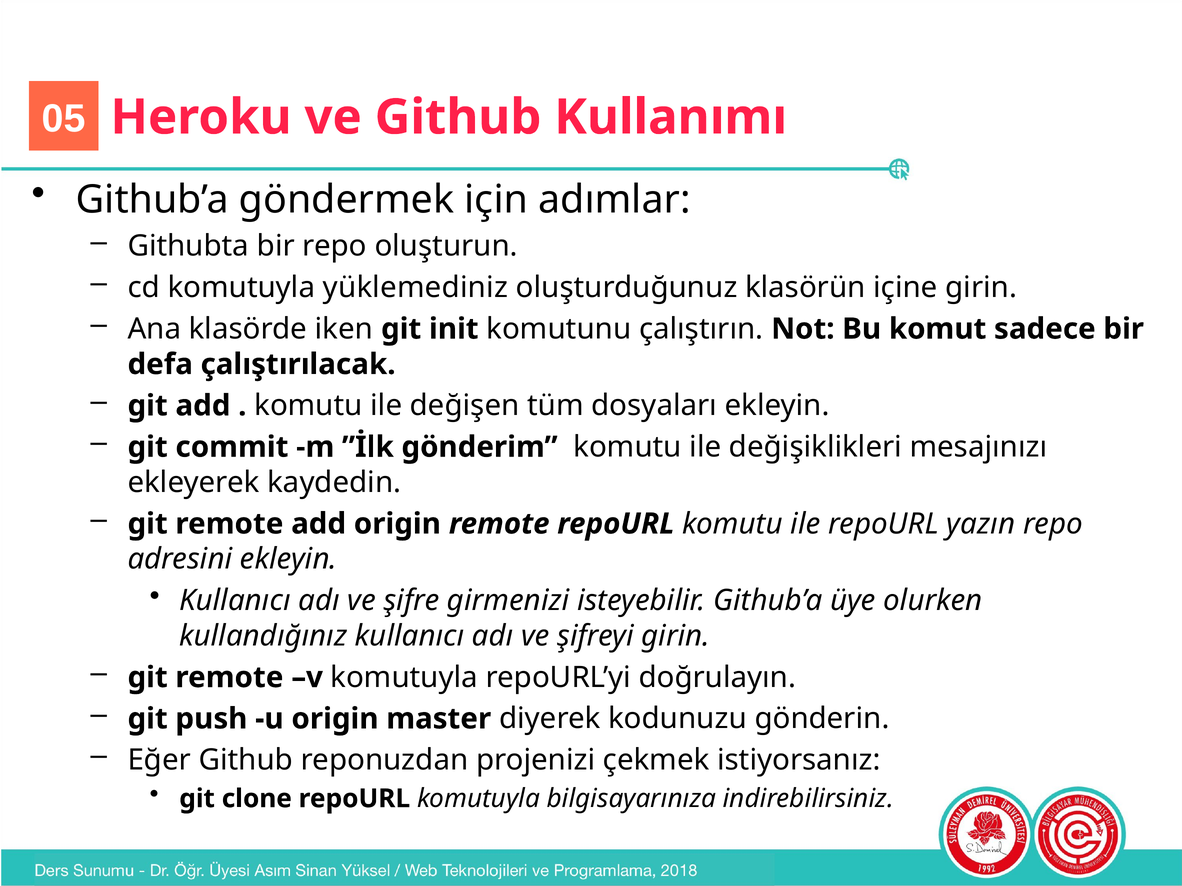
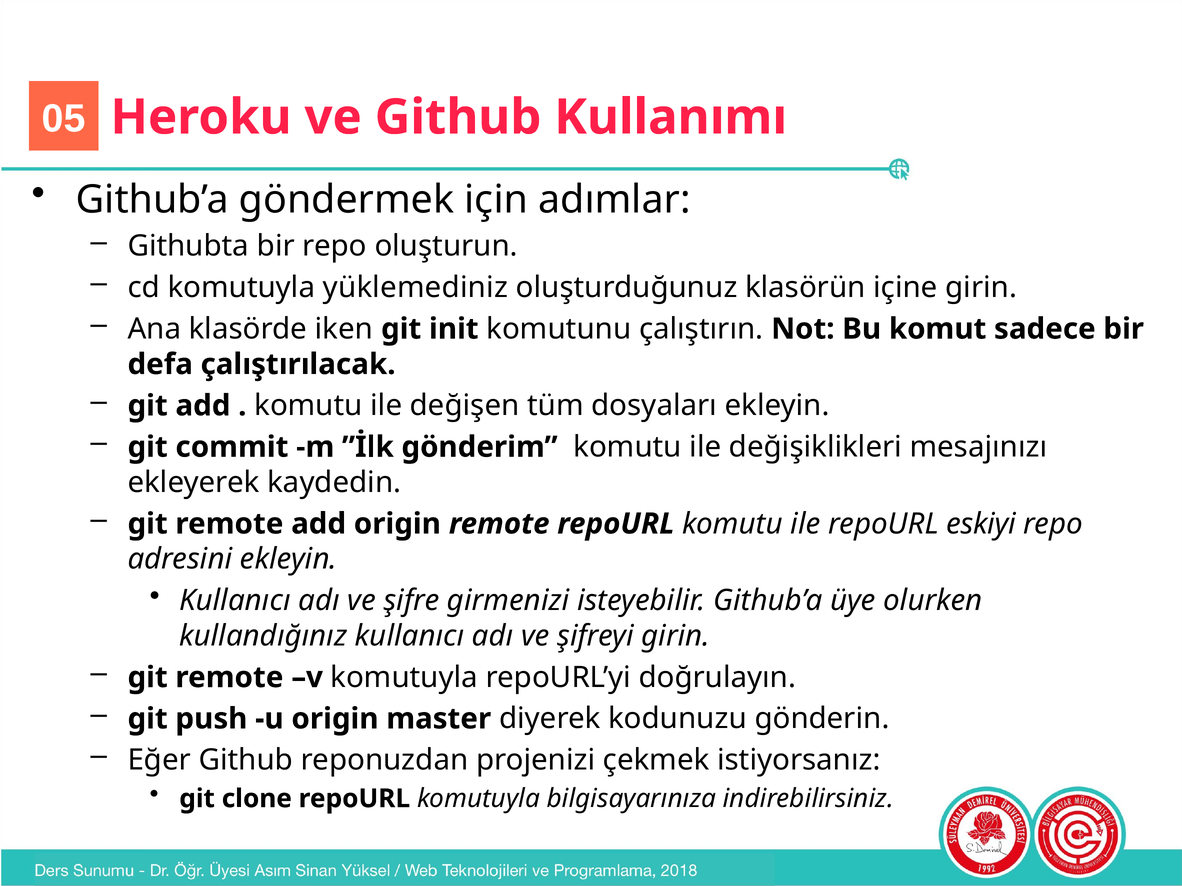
yazın: yazın -> eskiyi
